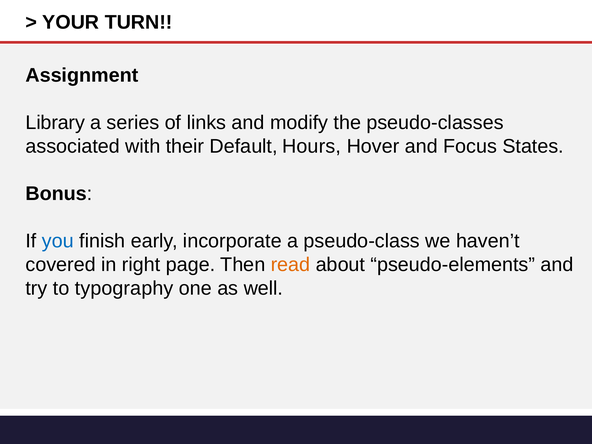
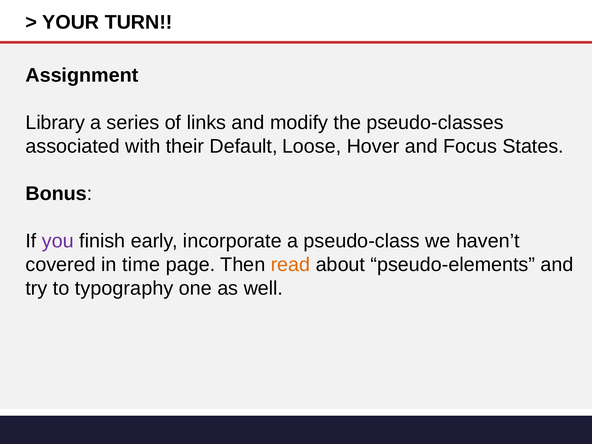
Hours: Hours -> Loose
you colour: blue -> purple
right: right -> time
